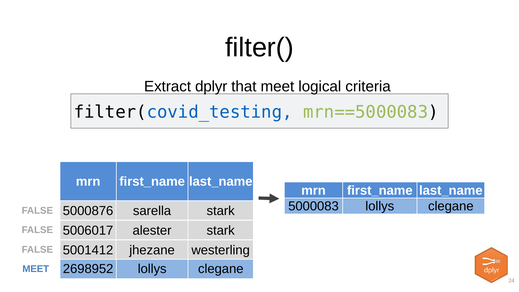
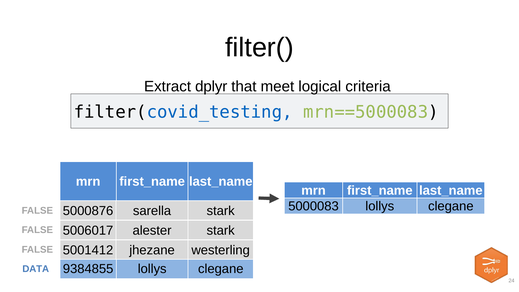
2698952: 2698952 -> 9384855
MEET at (36, 269): MEET -> DATA
